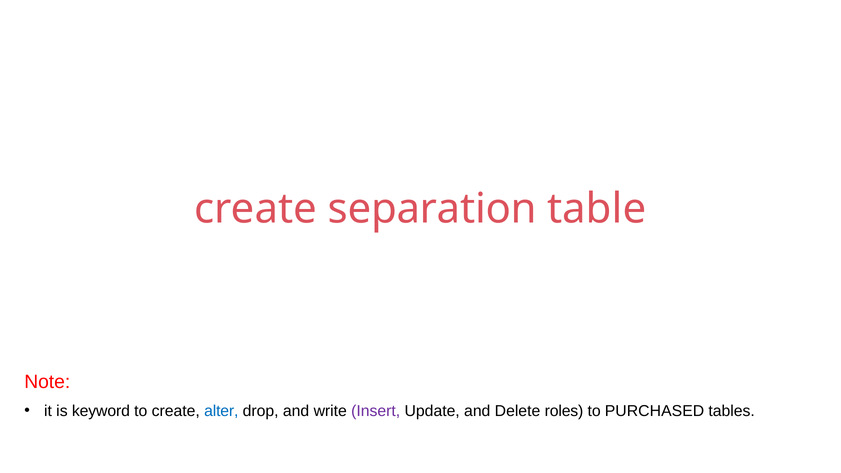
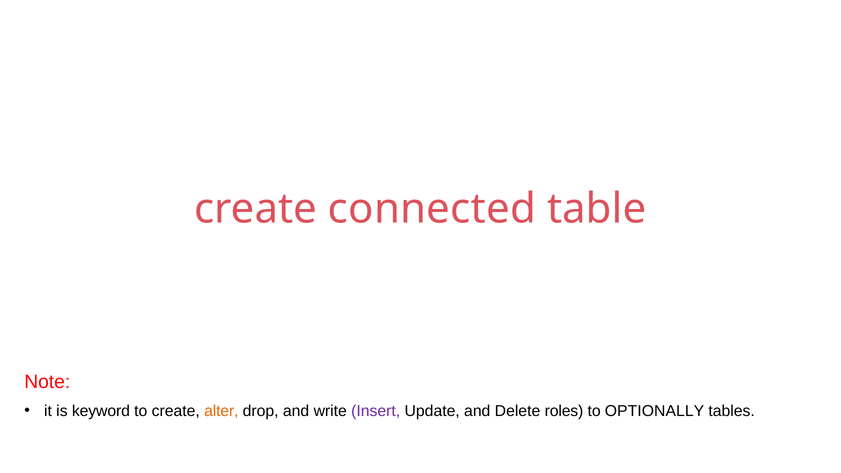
separation: separation -> connected
alter colour: blue -> orange
PURCHASED: PURCHASED -> OPTIONALLY
